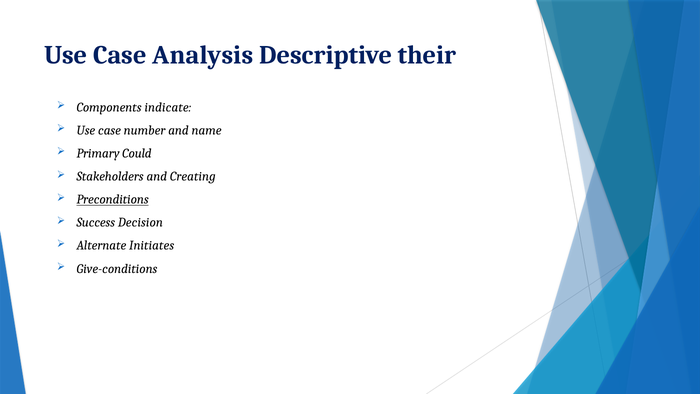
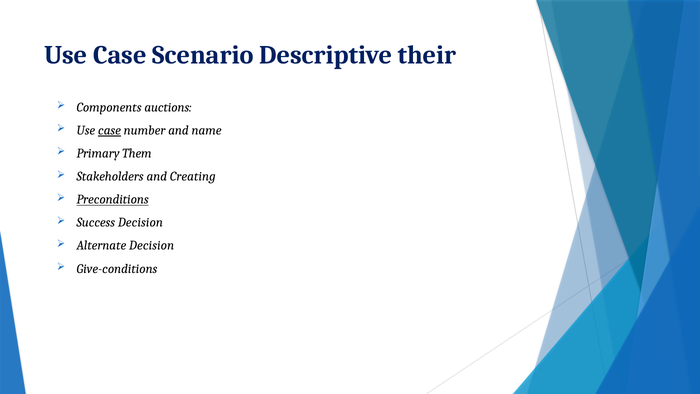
Analysis: Analysis -> Scenario
indicate: indicate -> auctions
case at (110, 130) underline: none -> present
Could: Could -> Them
Alternate Initiates: Initiates -> Decision
